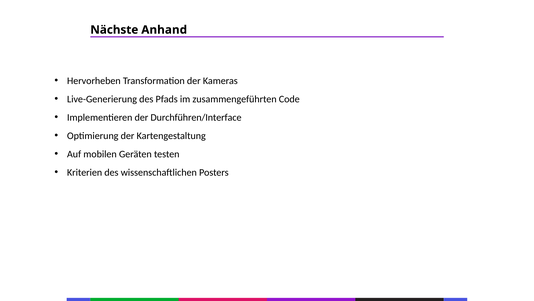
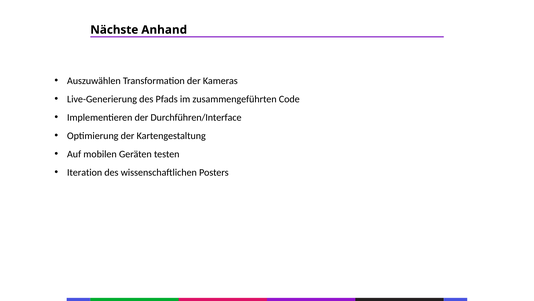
Hervorheben: Hervorheben -> Auszuwählen
Kriterien: Kriterien -> Iteration
